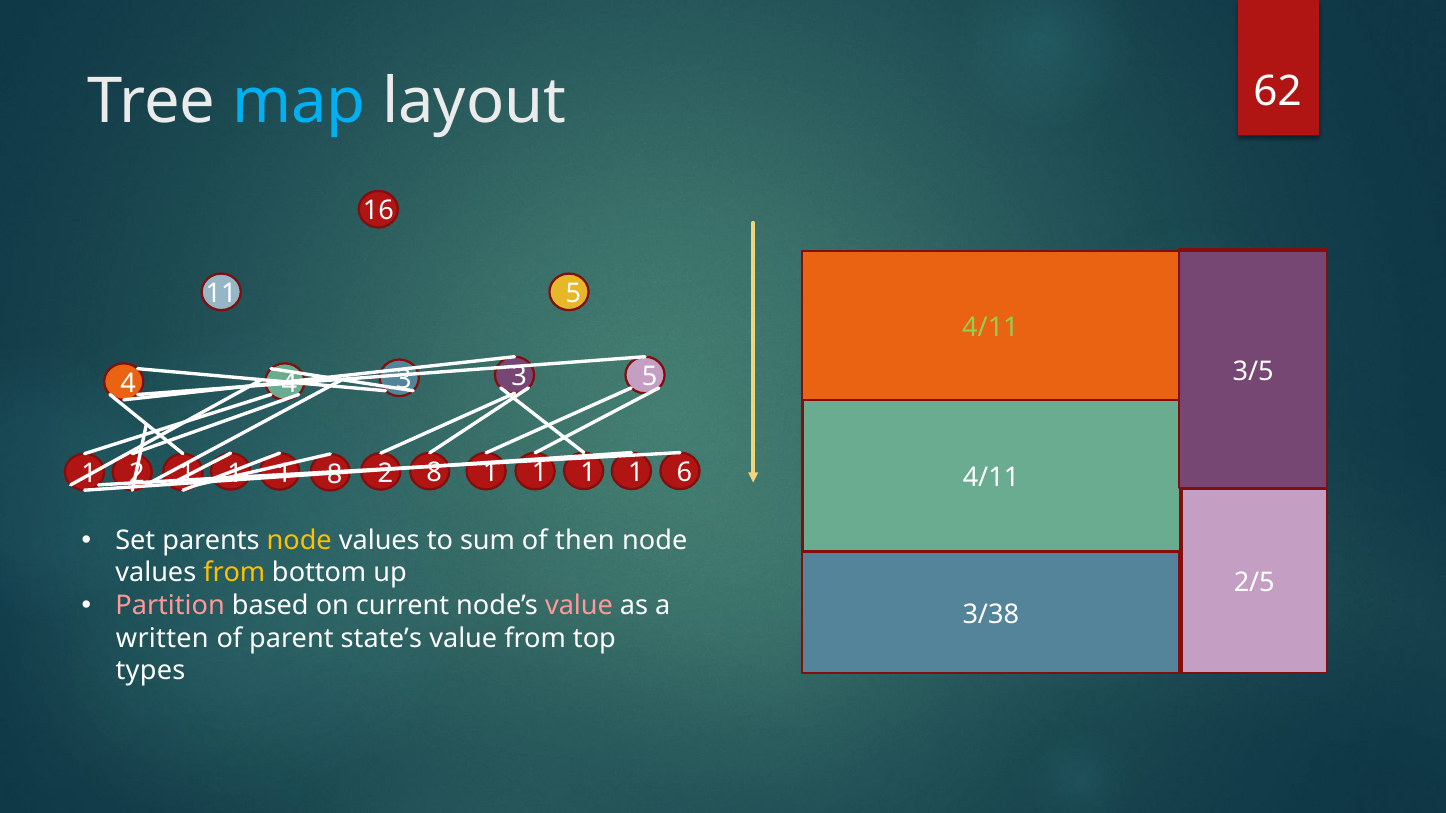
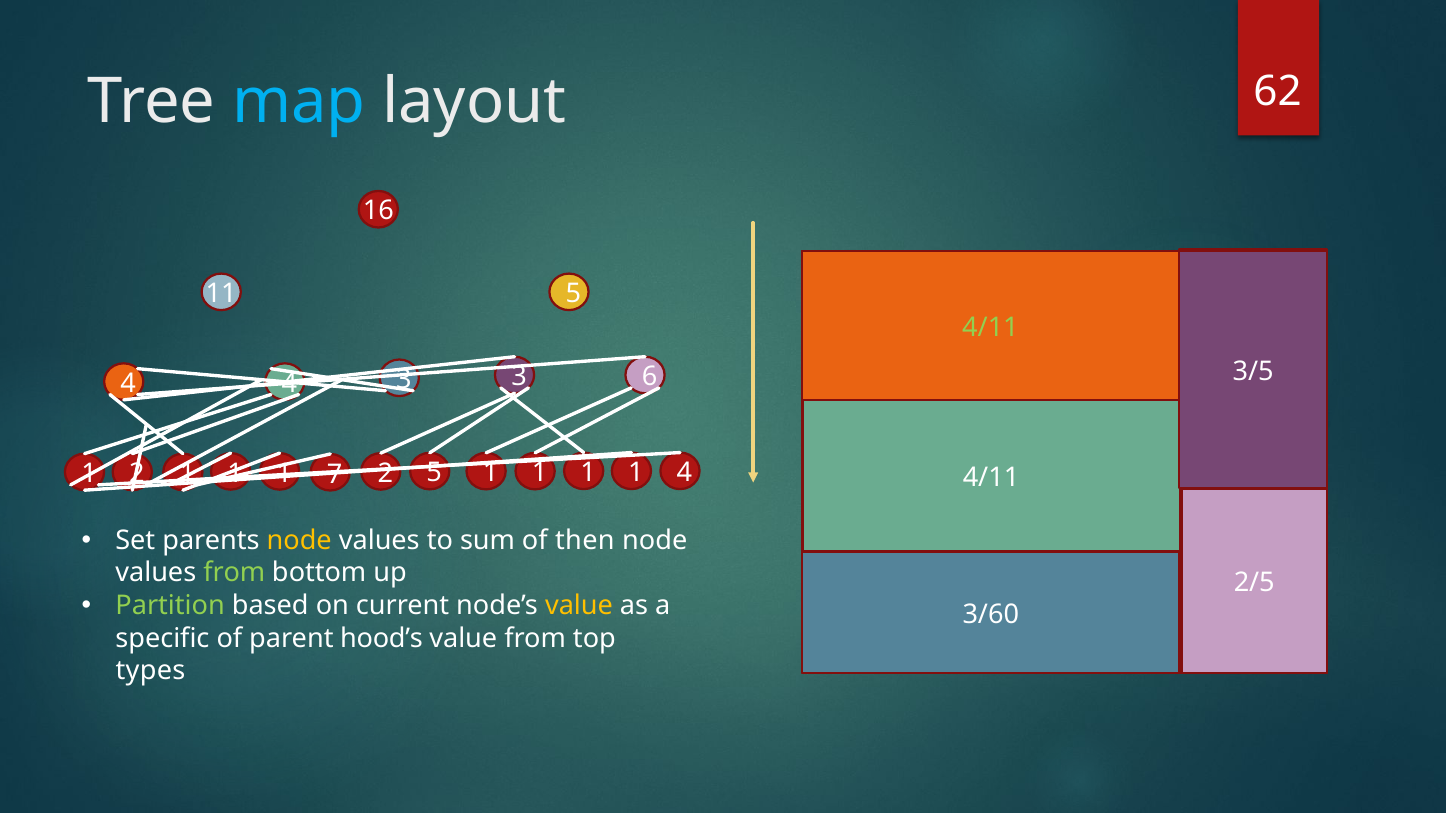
4 5: 5 -> 6
1 6: 6 -> 4
8 at (434, 473): 8 -> 5
8 at (335, 474): 8 -> 7
from at (234, 573) colour: yellow -> light green
Partition colour: pink -> light green
value at (579, 606) colour: pink -> yellow
3/38: 3/38 -> 3/60
written: written -> specific
state’s: state’s -> hood’s
